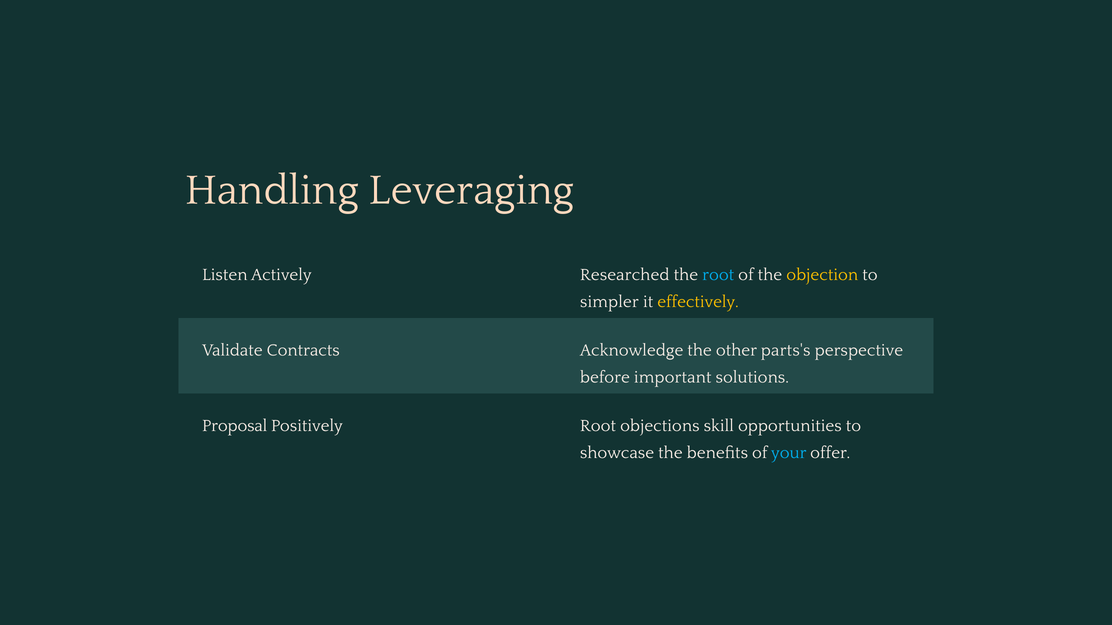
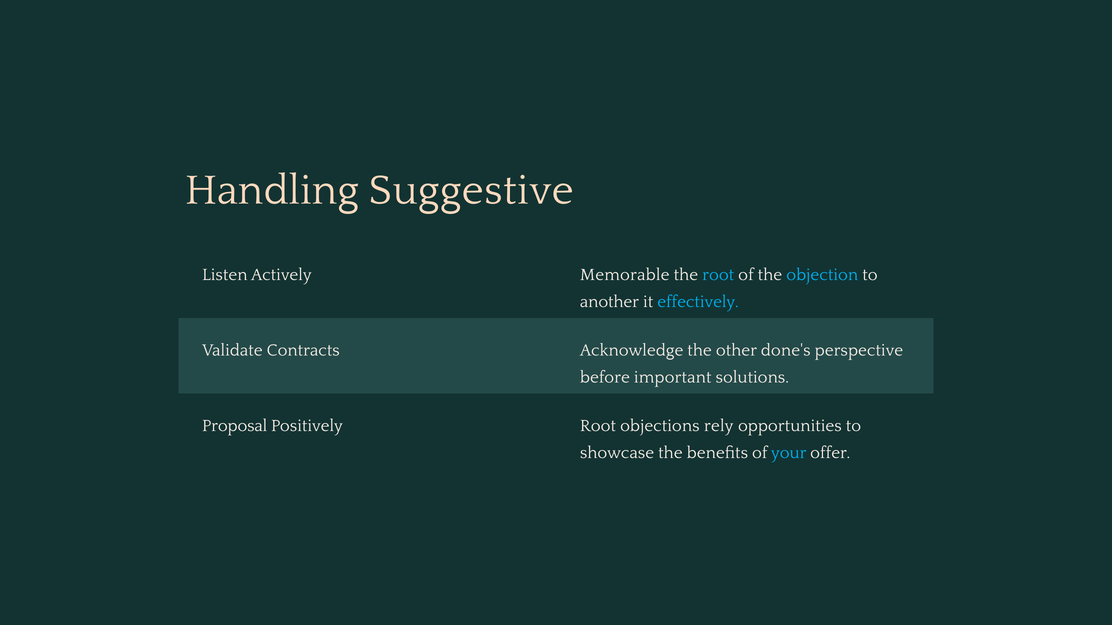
Leveraging: Leveraging -> Suggestive
Researched: Researched -> Memorable
objection colour: yellow -> light blue
simpler: simpler -> another
effectively colour: yellow -> light blue
parts's: parts's -> done's
skill: skill -> rely
